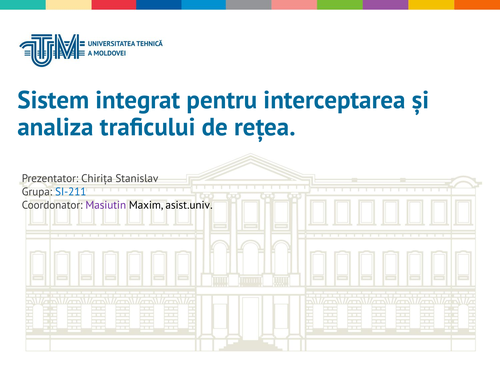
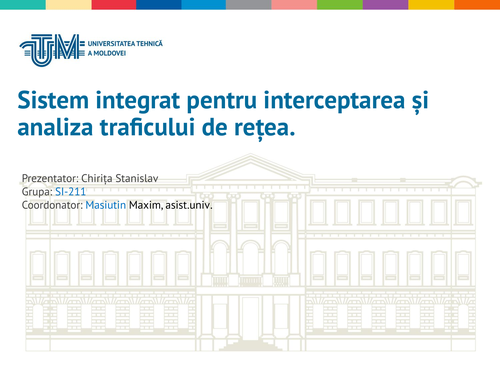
Masiutin colour: purple -> blue
